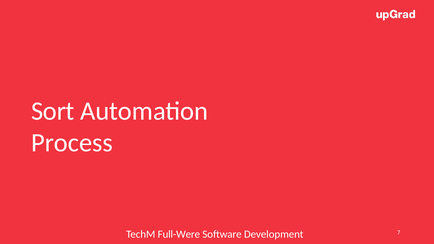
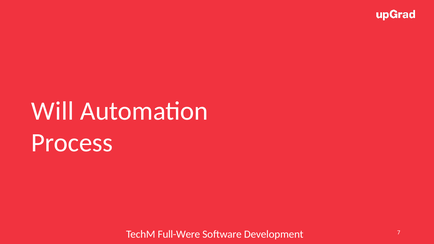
Sort: Sort -> Will
